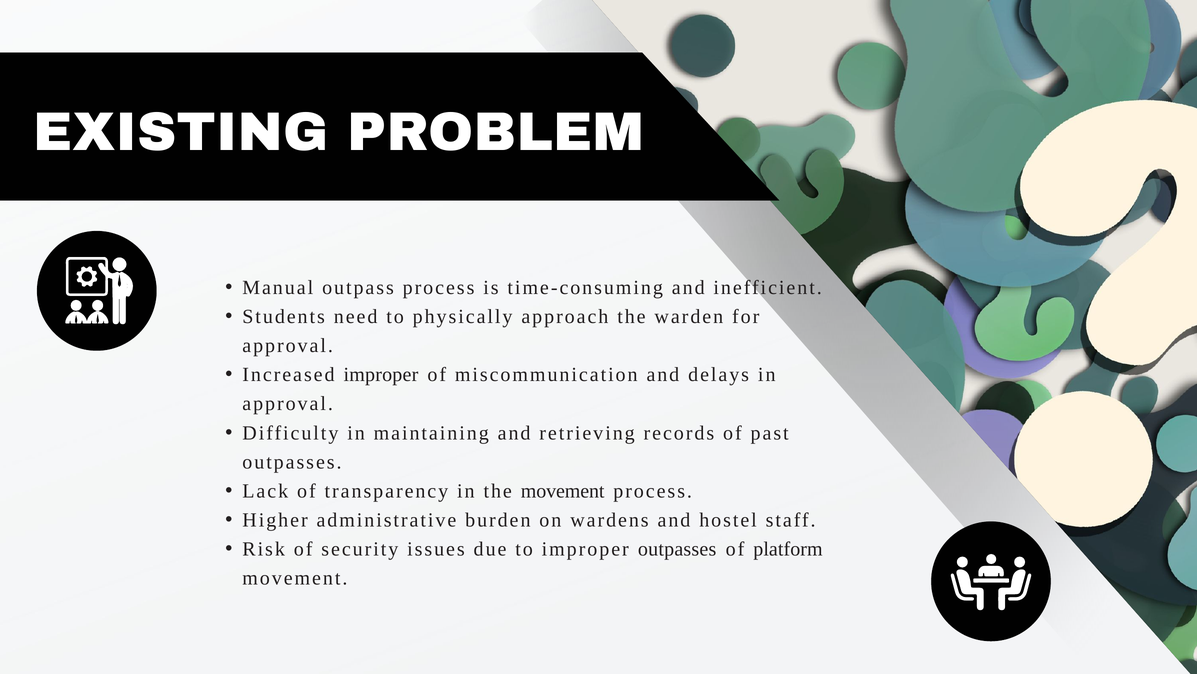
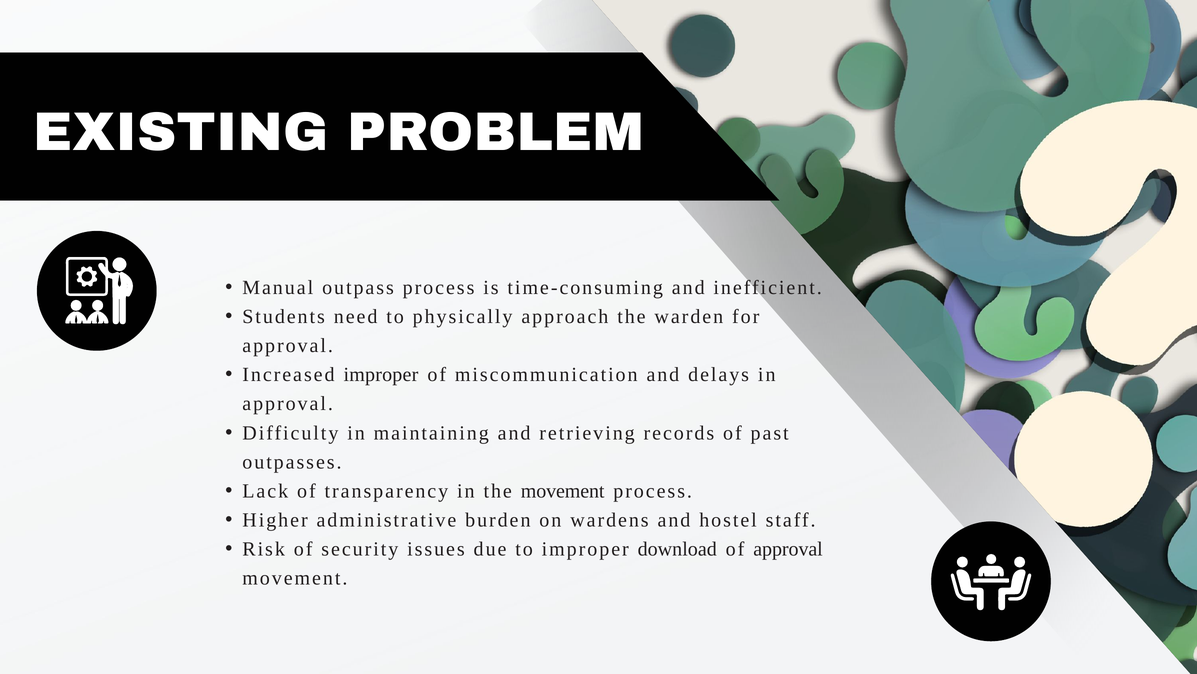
improper outpasses: outpasses -> download
of platform: platform -> approval
